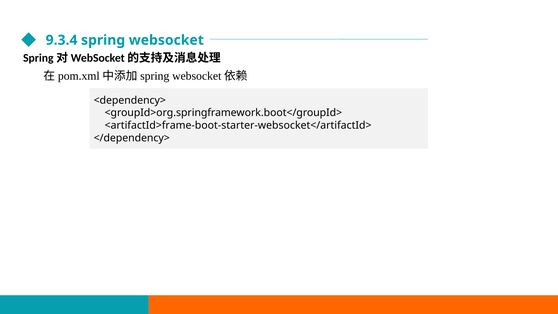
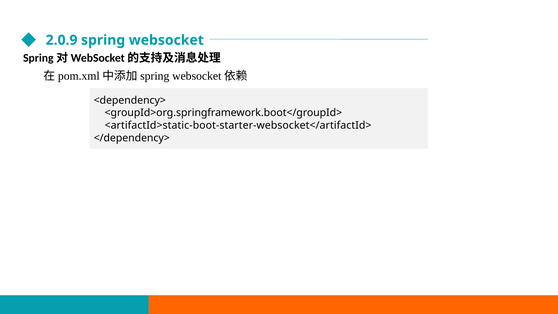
9.3.4: 9.3.4 -> 2.0.9
<artifactId>frame-boot-starter-websocket</artifactId>: <artifactId>frame-boot-starter-websocket</artifactId> -> <artifactId>static-boot-starter-websocket</artifactId>
